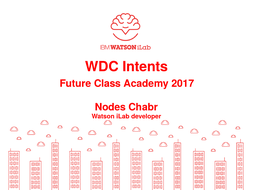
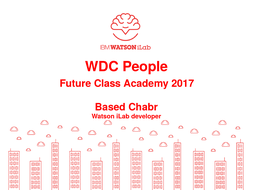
Intents: Intents -> People
Nodes: Nodes -> Based
